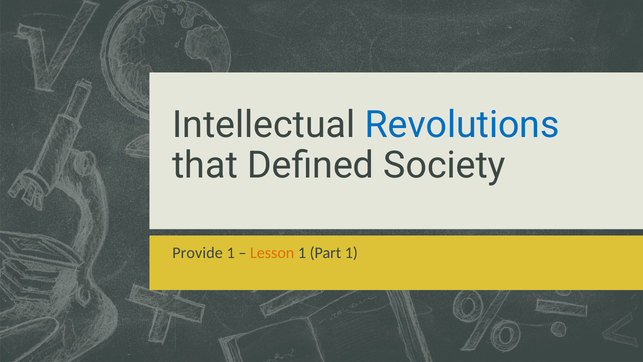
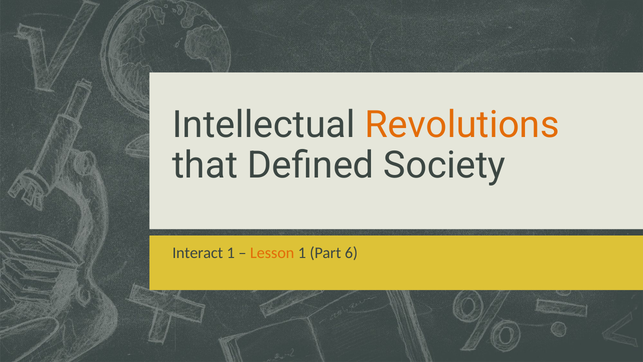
Revolutions colour: blue -> orange
Provide: Provide -> Interact
Part 1: 1 -> 6
